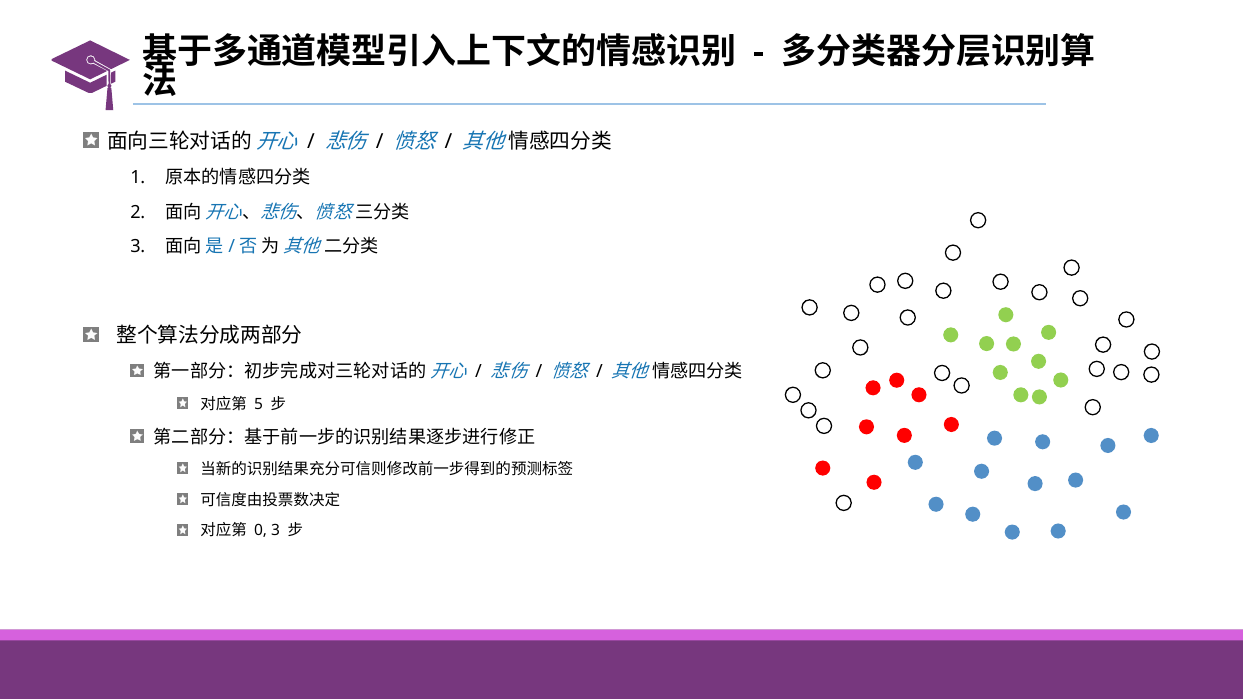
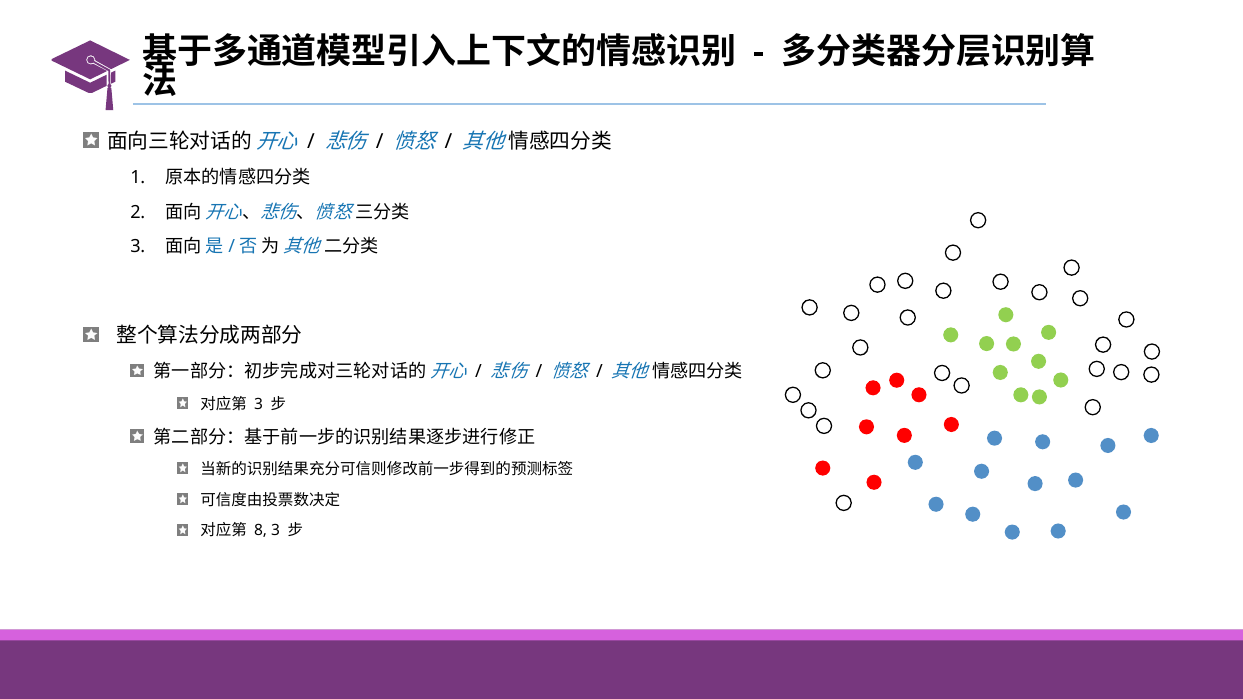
5 at (258, 404): 5 -> 3
0: 0 -> 8
